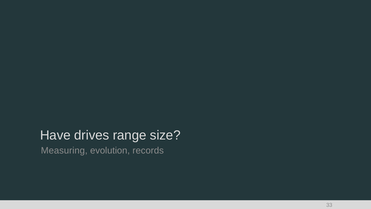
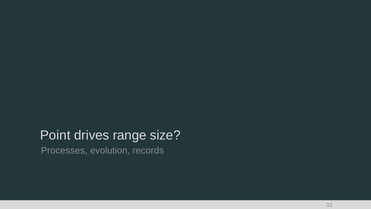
Have: Have -> Point
Measuring: Measuring -> Processes
